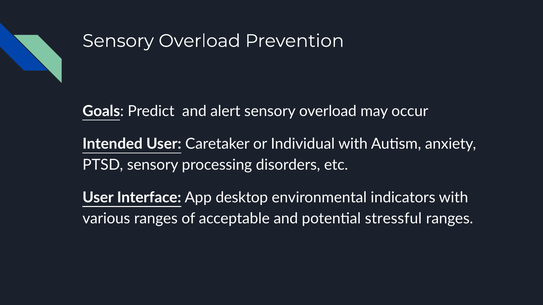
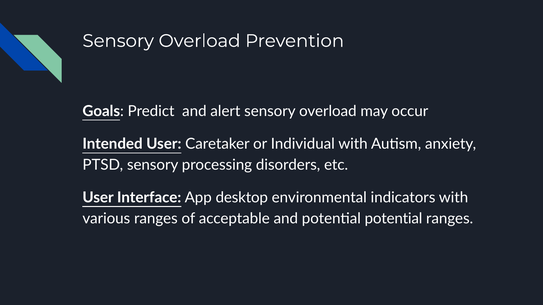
potential stressful: stressful -> potential
